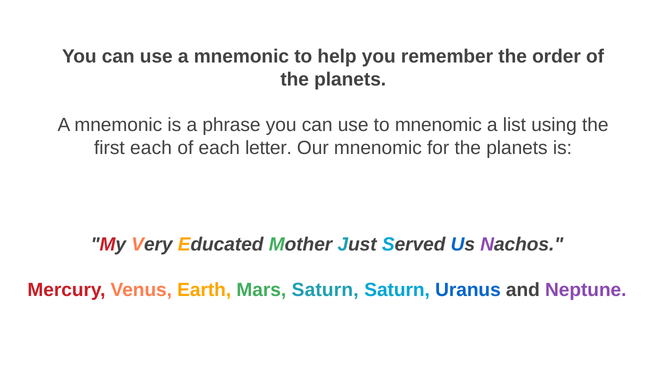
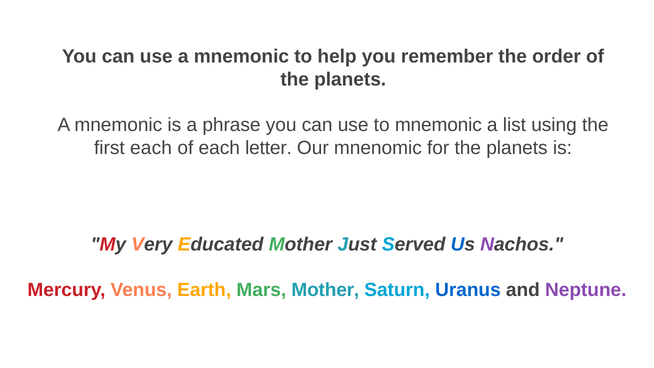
to mnenomic: mnenomic -> mnemonic
Mars Saturn: Saturn -> Mother
